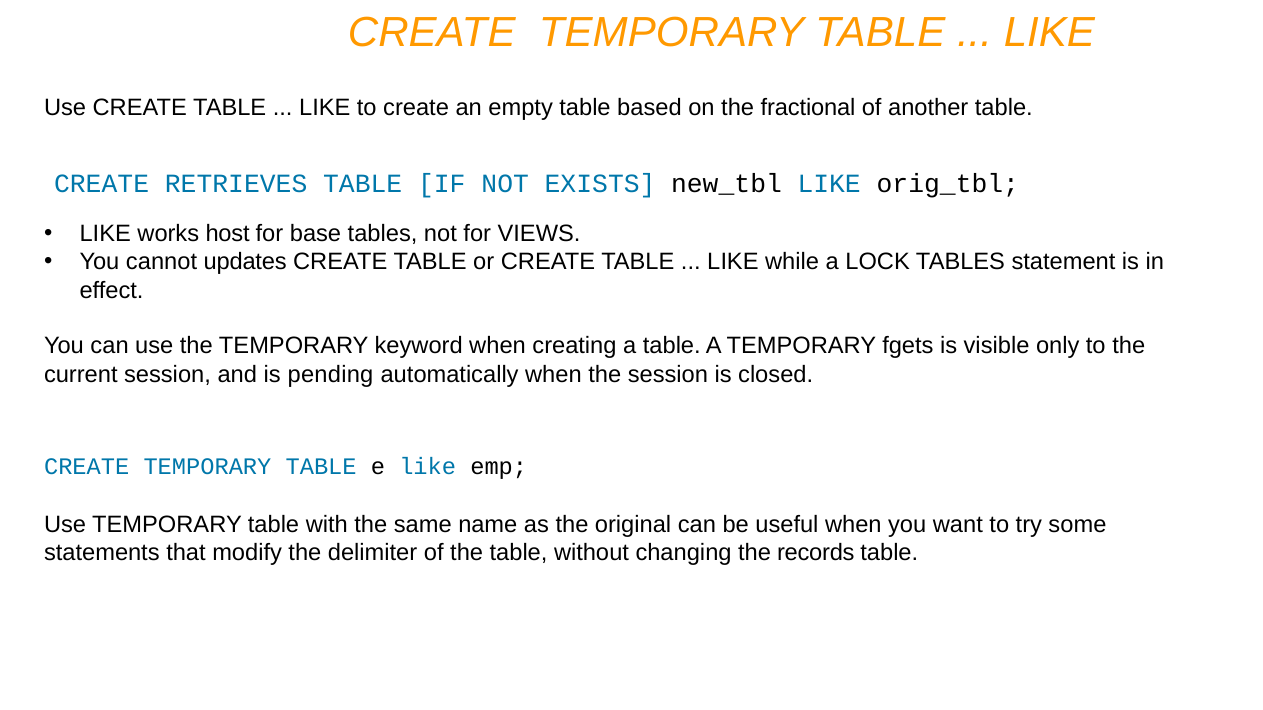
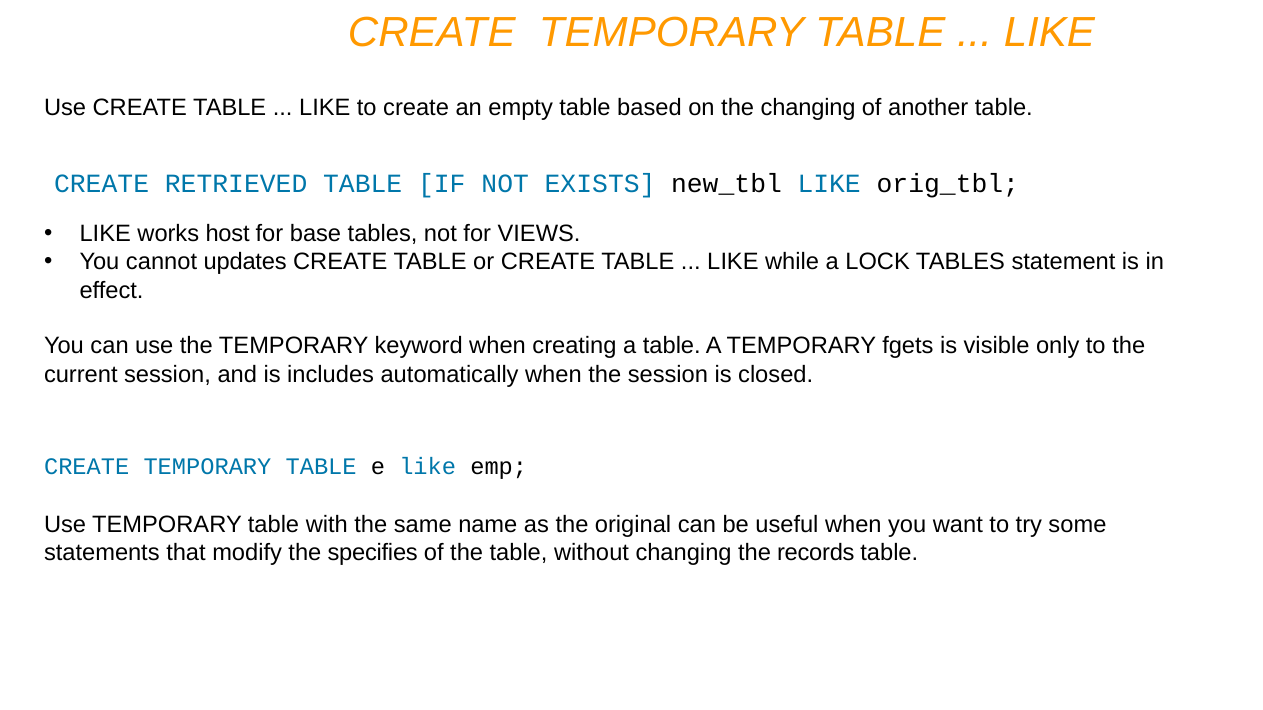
the fractional: fractional -> changing
RETRIEVES: RETRIEVES -> RETRIEVED
pending: pending -> includes
delimiter: delimiter -> specifies
